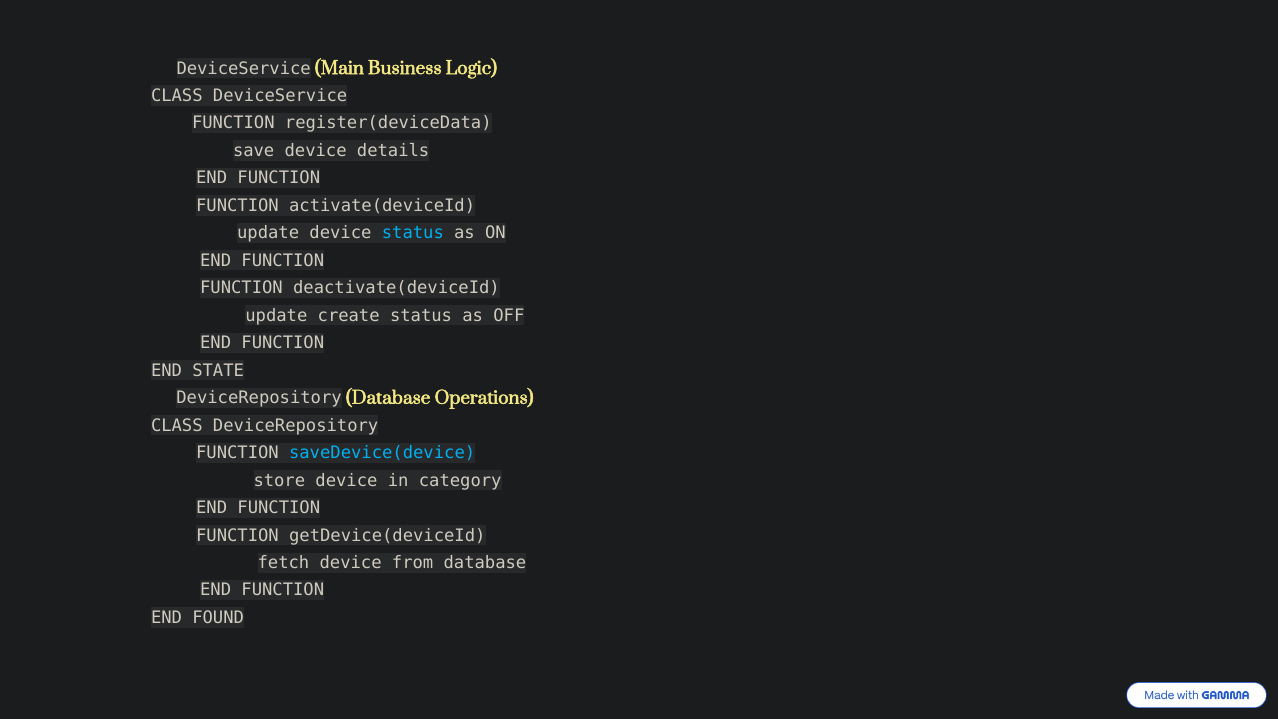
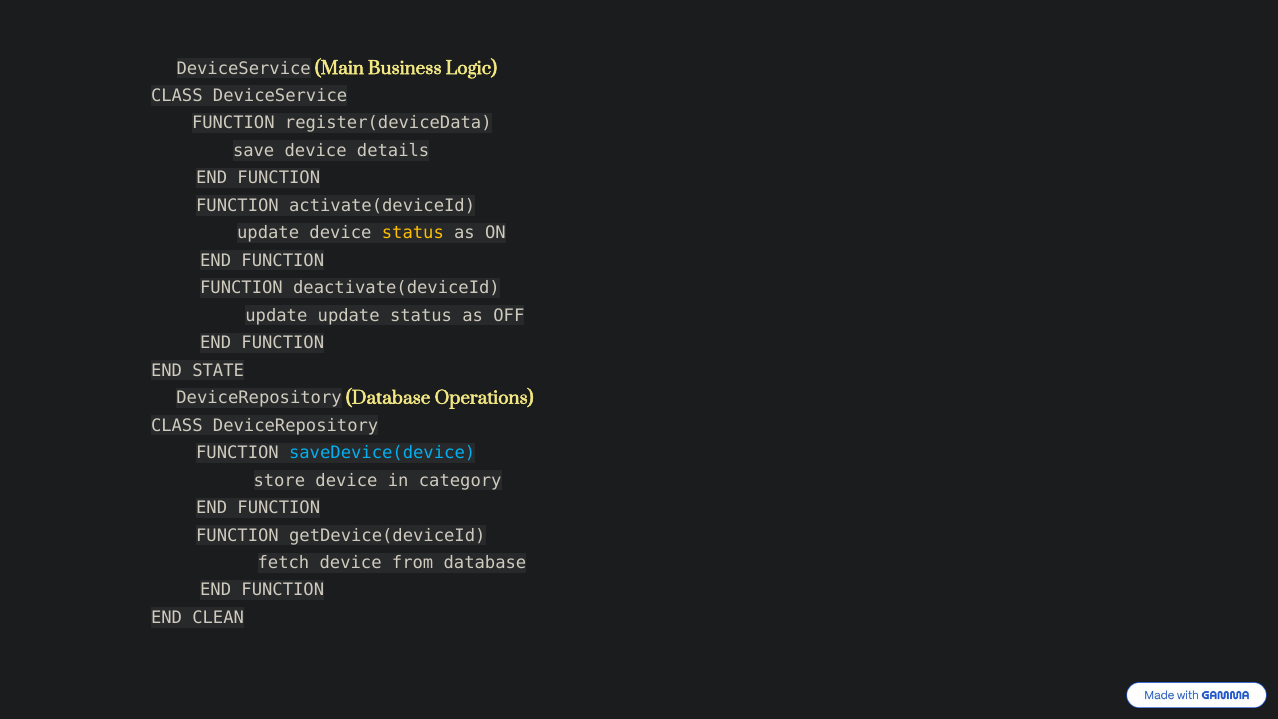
status at (413, 233) colour: light blue -> yellow
update create: create -> update
FOUND: FOUND -> CLEAN
